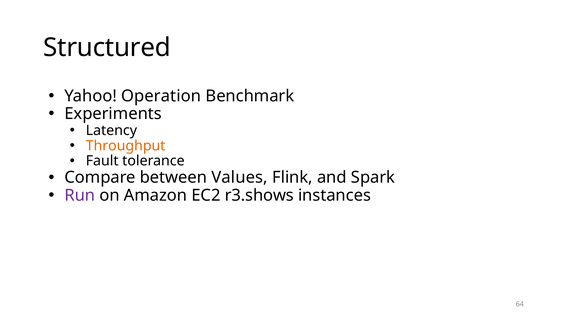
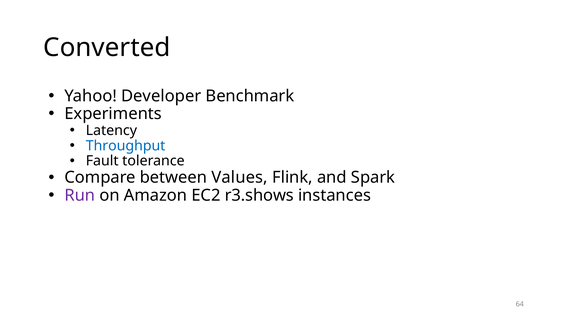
Structured: Structured -> Converted
Operation: Operation -> Developer
Throughput colour: orange -> blue
